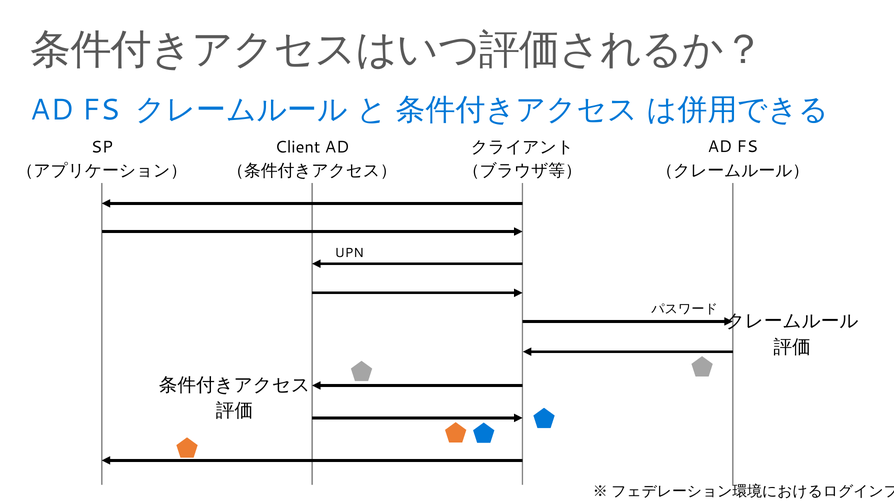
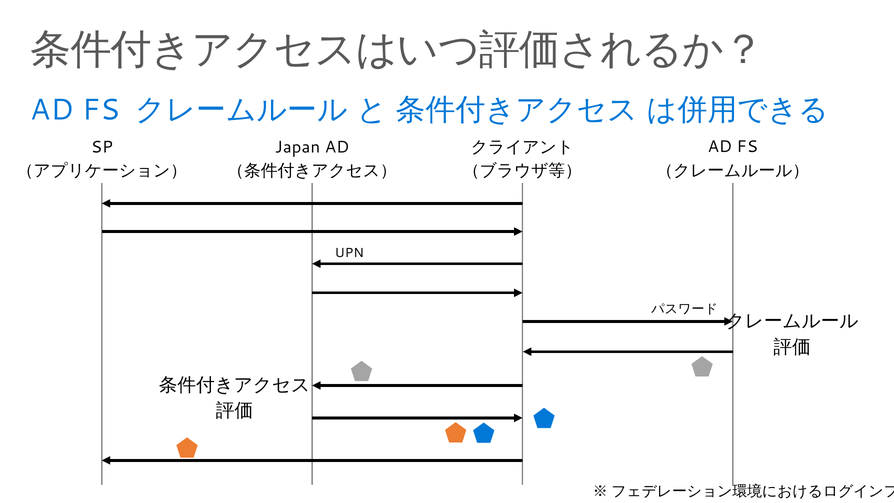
Client: Client -> Japan
